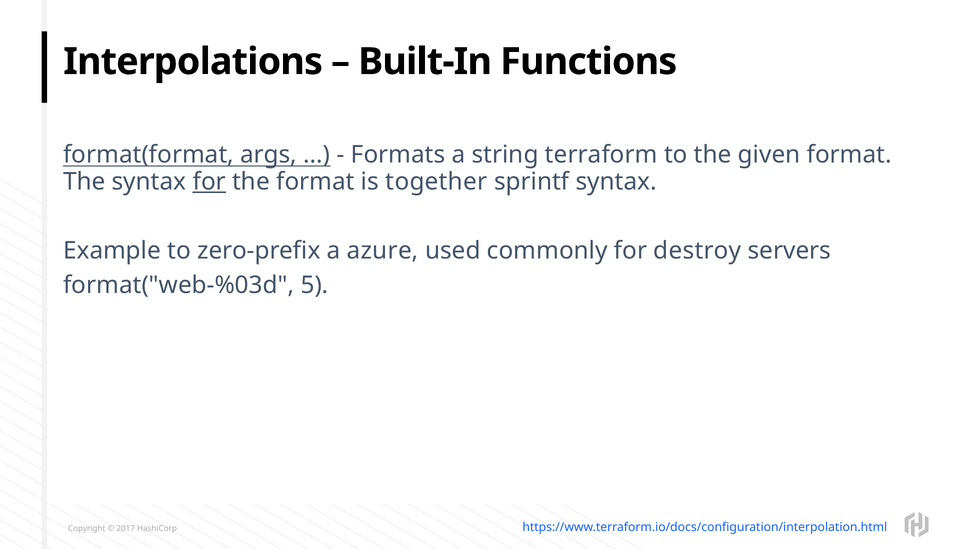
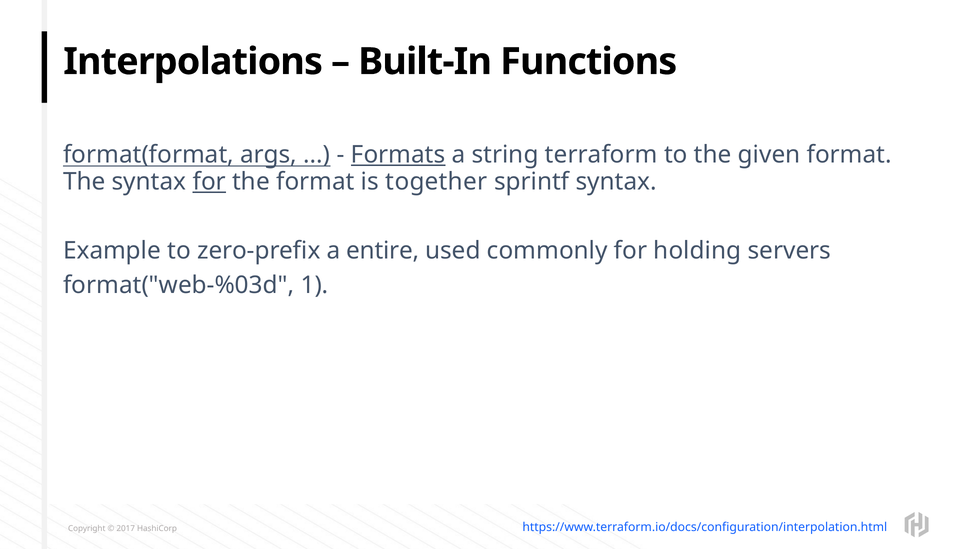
Formats underline: none -> present
azure: azure -> entire
destroy: destroy -> holding
5: 5 -> 1
